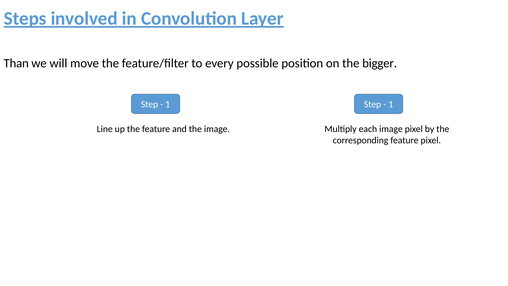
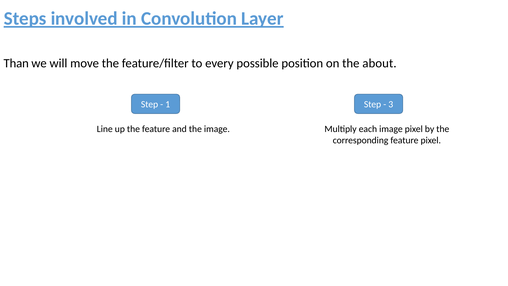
bigger: bigger -> about
1 at (391, 104): 1 -> 3
